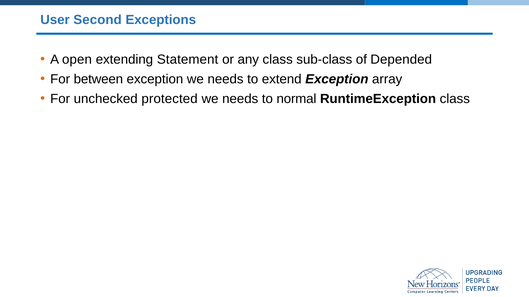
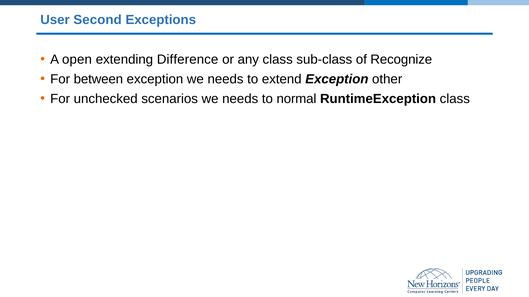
Statement: Statement -> Difference
Depended: Depended -> Recognize
array: array -> other
protected: protected -> scenarios
